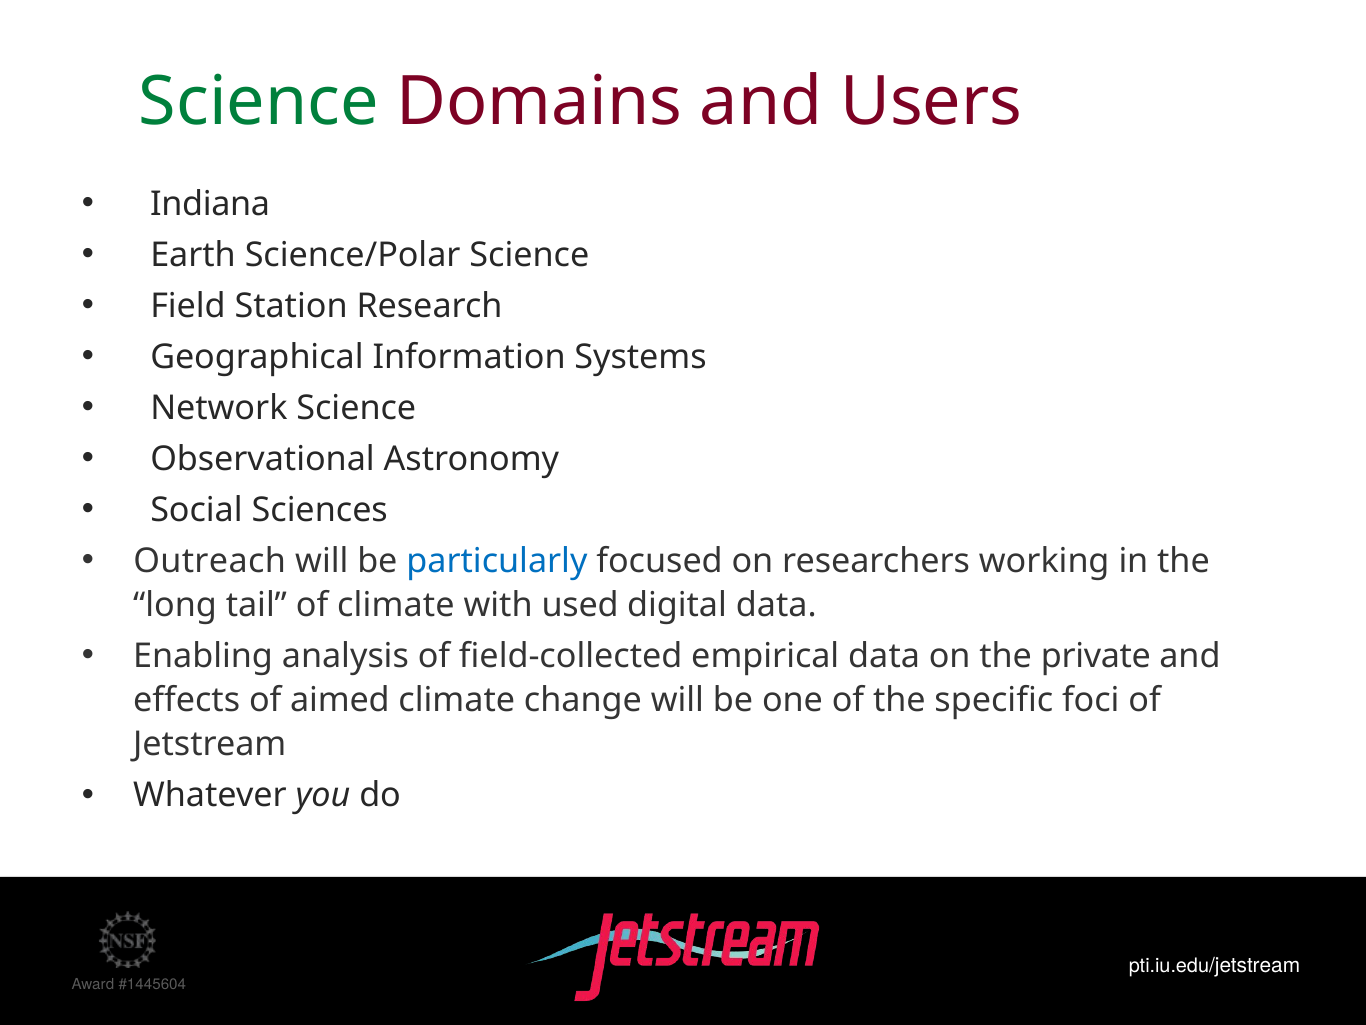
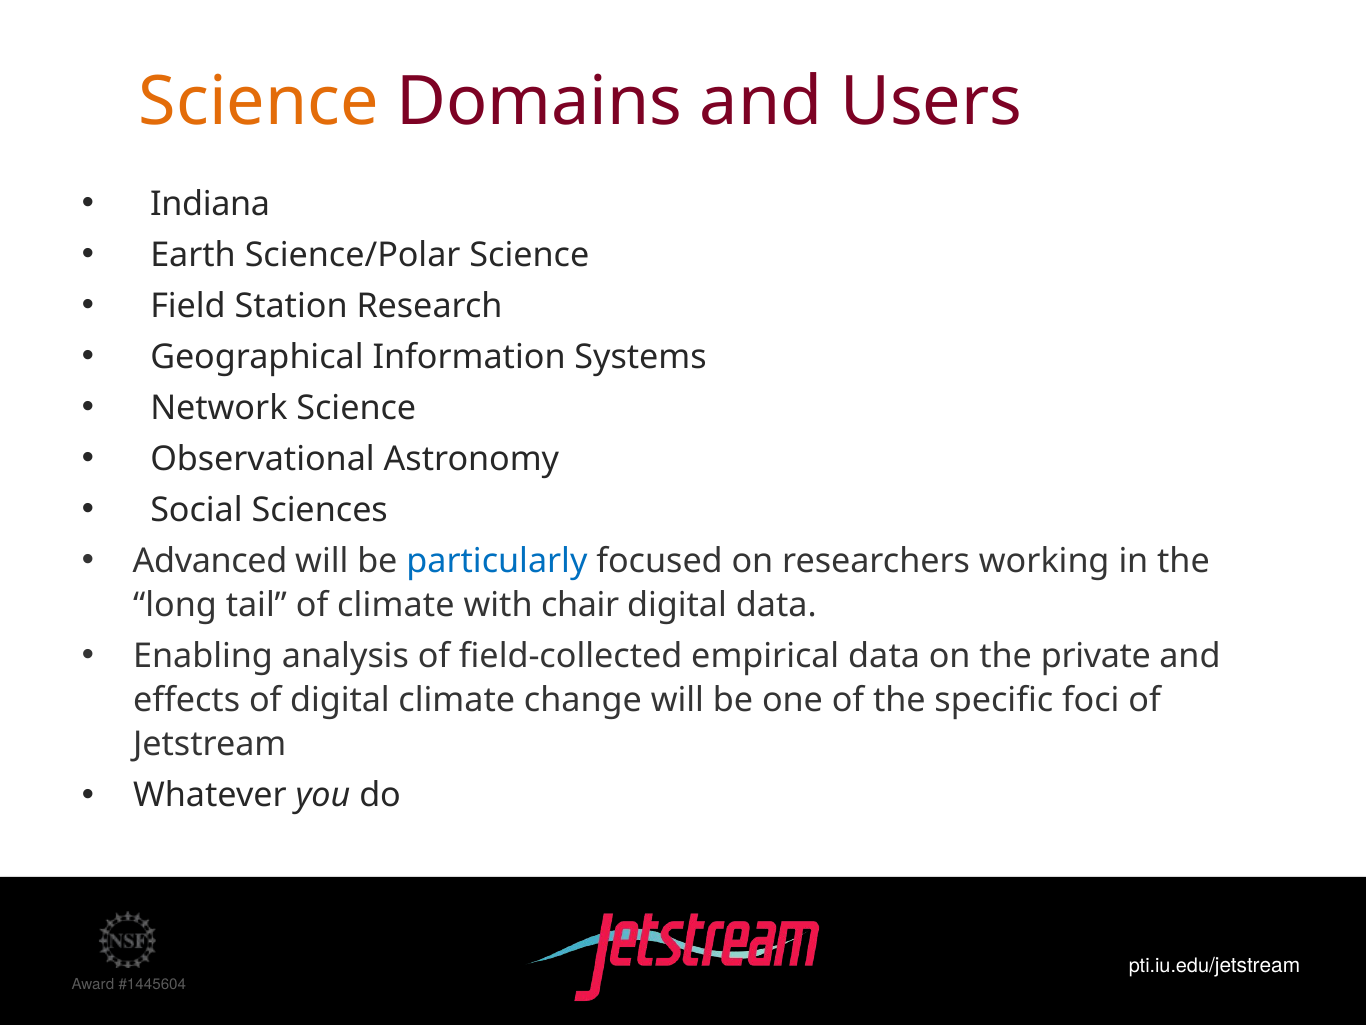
Science at (259, 102) colour: green -> orange
Outreach: Outreach -> Advanced
used: used -> chair
of aimed: aimed -> digital
